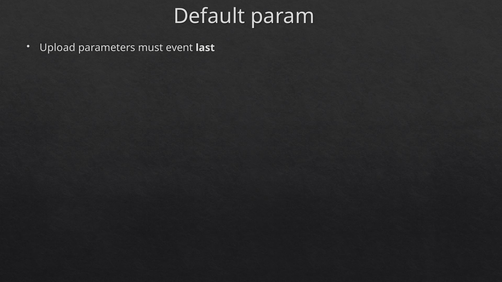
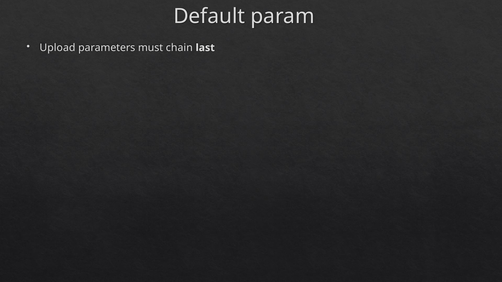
event: event -> chain
